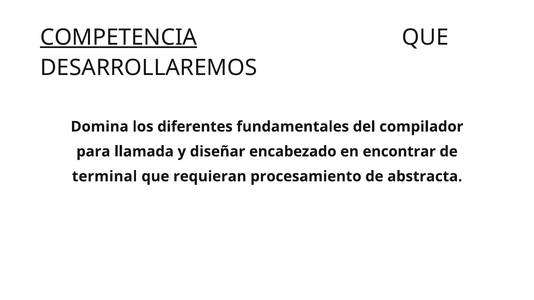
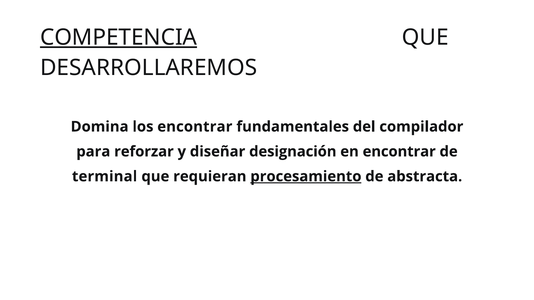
los diferentes: diferentes -> encontrar
llamada: llamada -> reforzar
encabezado: encabezado -> designación
procesamiento underline: none -> present
